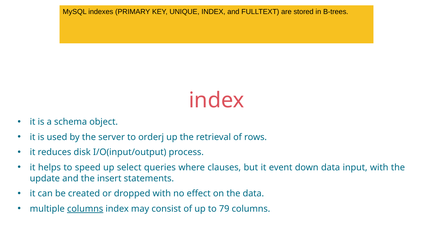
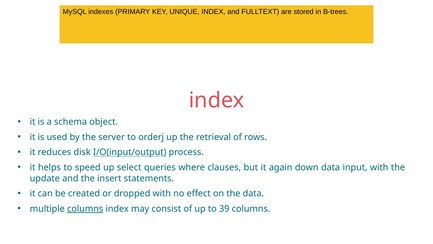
I/O(input/output underline: none -> present
event: event -> again
79: 79 -> 39
